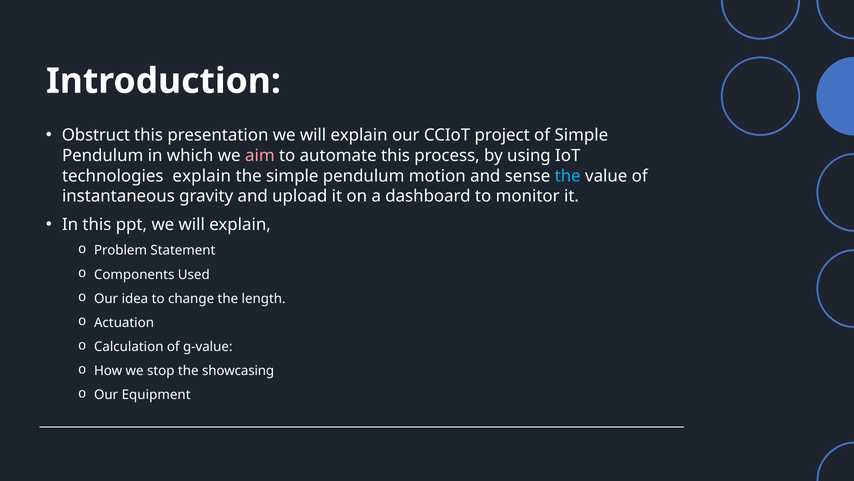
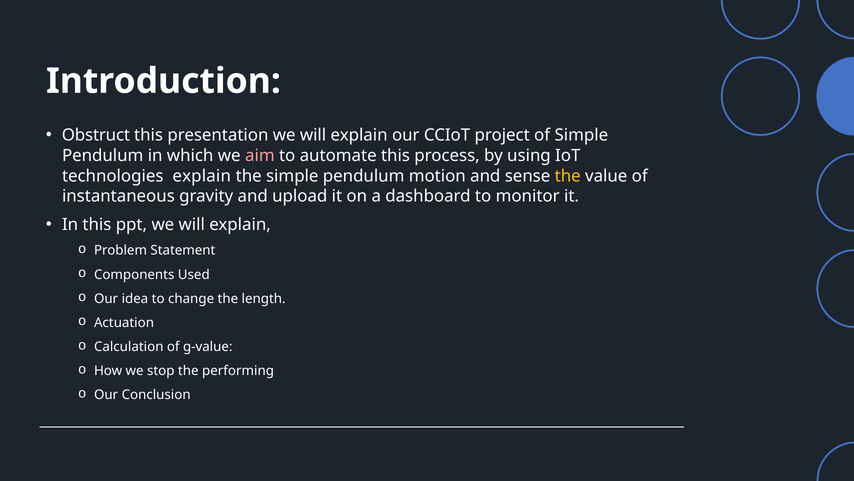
the at (568, 176) colour: light blue -> yellow
showcasing: showcasing -> performing
Equipment: Equipment -> Conclusion
